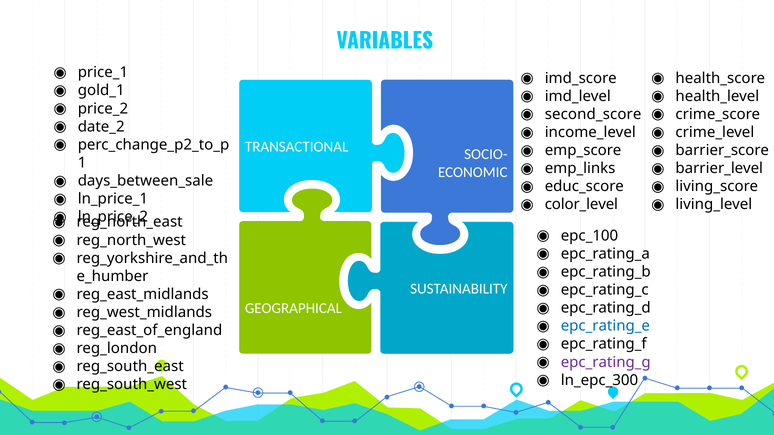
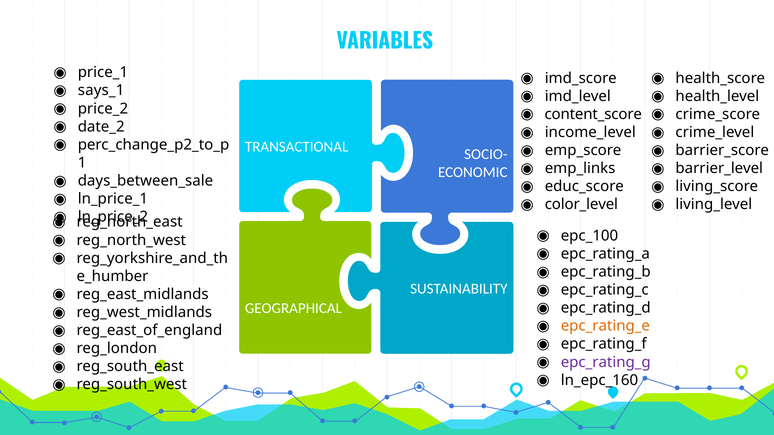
gold_1: gold_1 -> says_1
second_score: second_score -> content_score
epc_rating_e colour: blue -> orange
ln_epc_300: ln_epc_300 -> ln_epc_160
